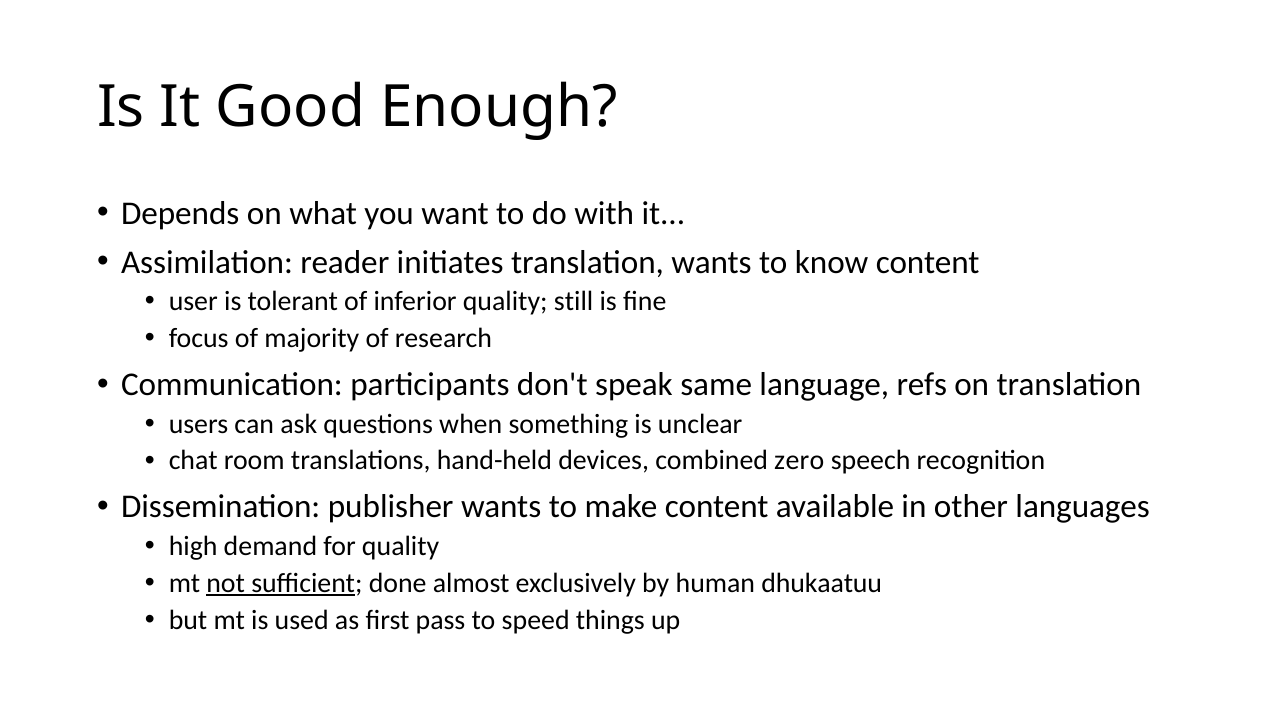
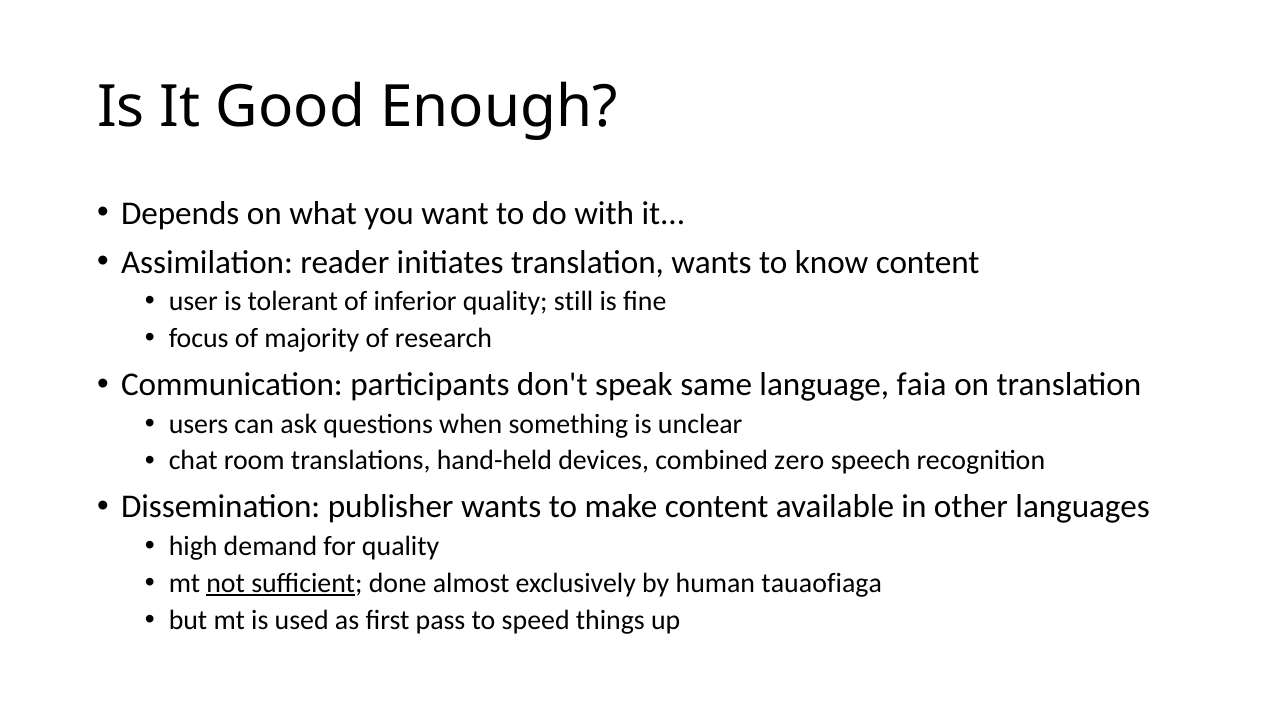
refs: refs -> faia
dhukaatuu: dhukaatuu -> tauaofiaga
